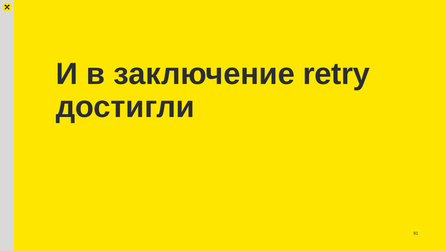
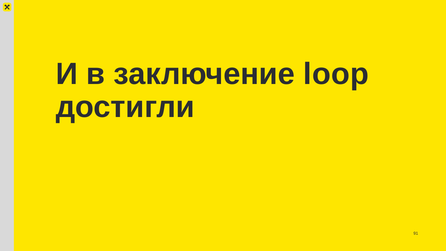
retry: retry -> loop
